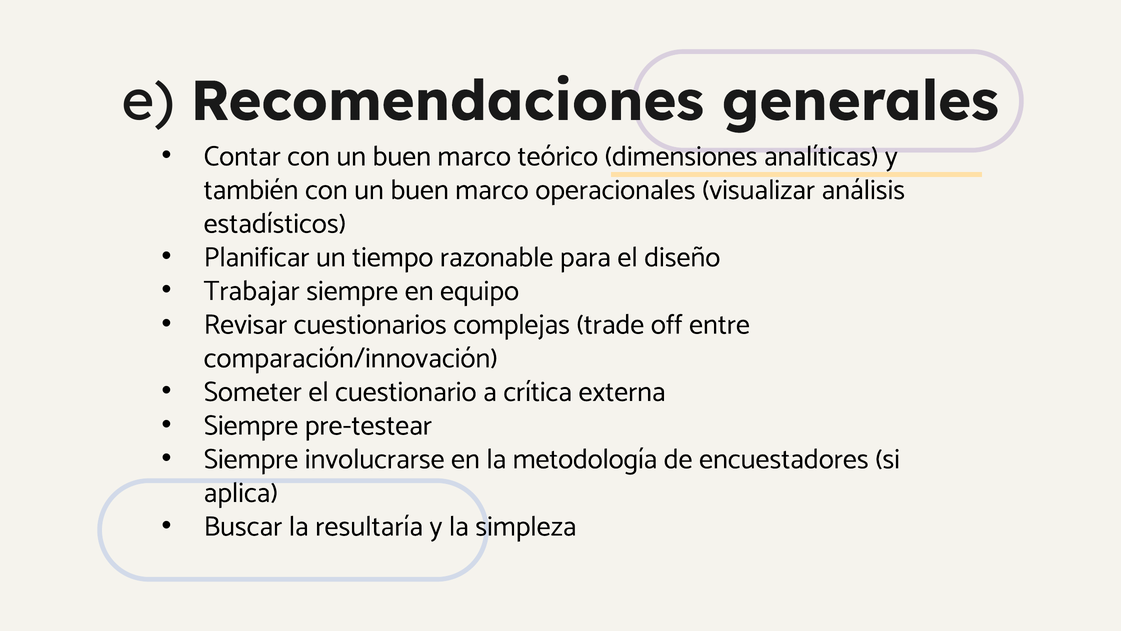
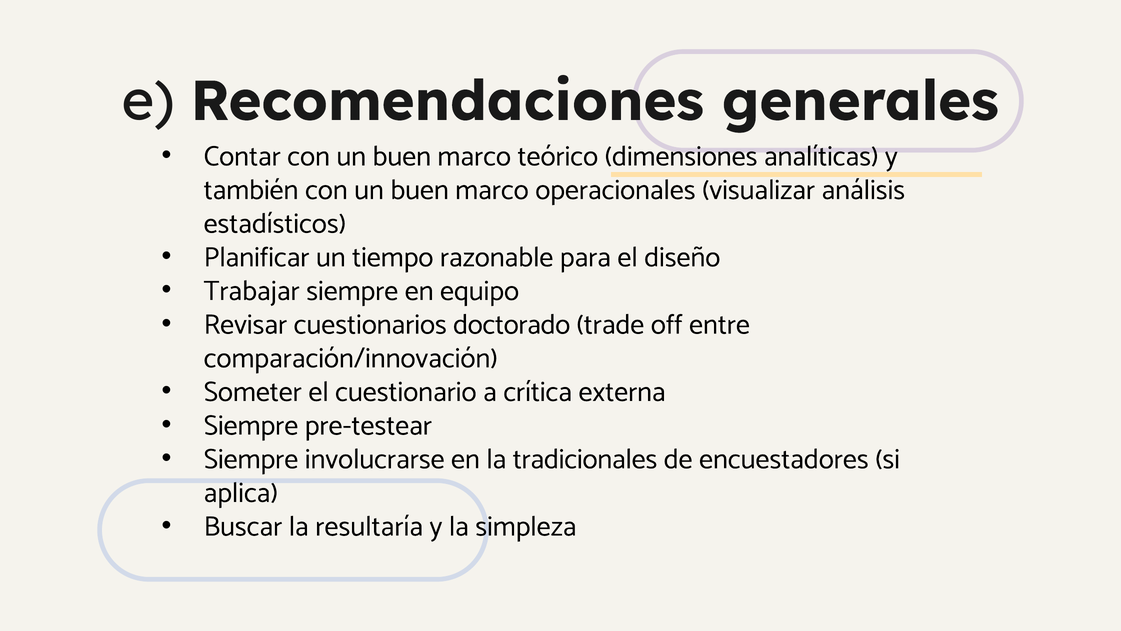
complejas: complejas -> doctorado
metodología: metodología -> tradicionales
